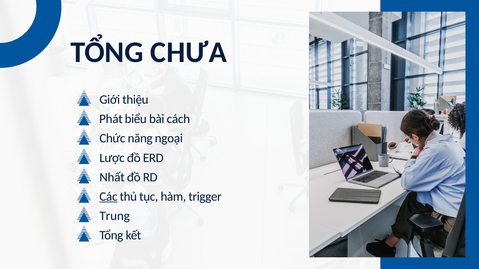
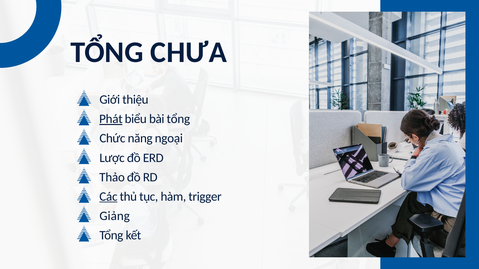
Phát underline: none -> present
bài cách: cách -> tổng
Nhất: Nhất -> Thảo
Trung: Trung -> Giảng
